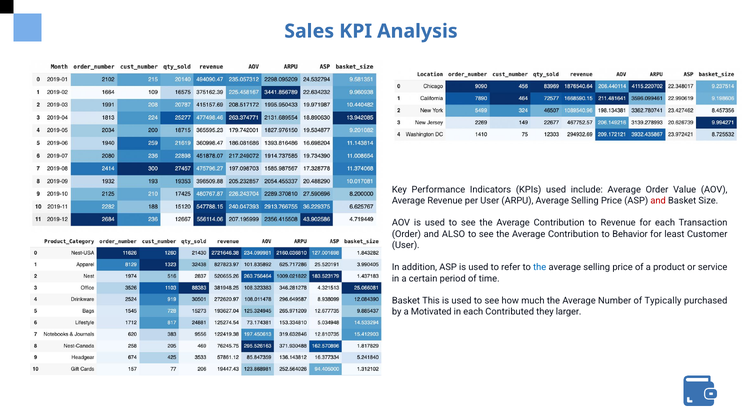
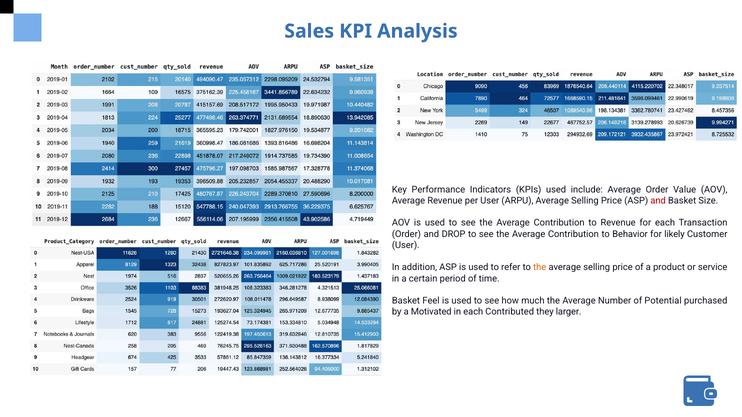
ALSO: ALSO -> DROP
least: least -> likely
the at (540, 268) colour: blue -> orange
This: This -> Feel
Typically: Typically -> Potential
